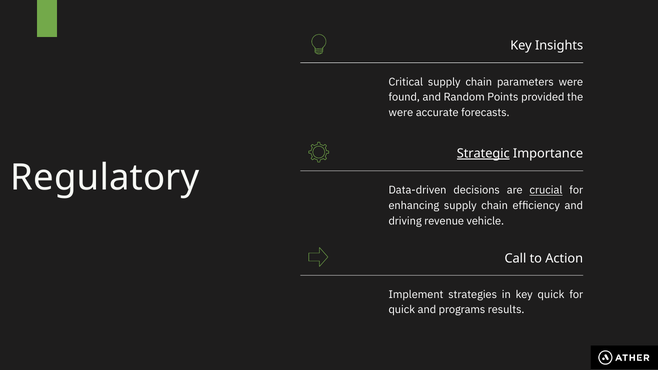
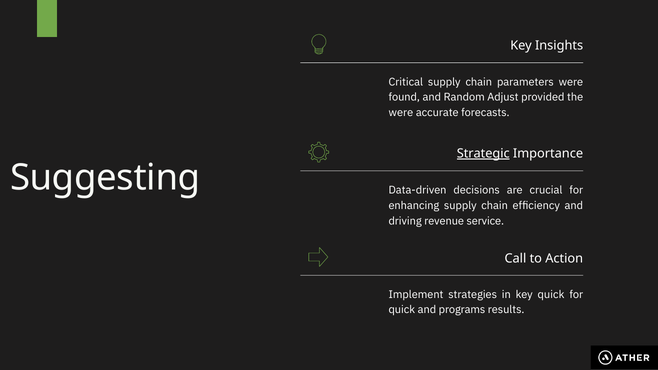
Points: Points -> Adjust
Regulatory: Regulatory -> Suggesting
crucial underline: present -> none
vehicle: vehicle -> service
